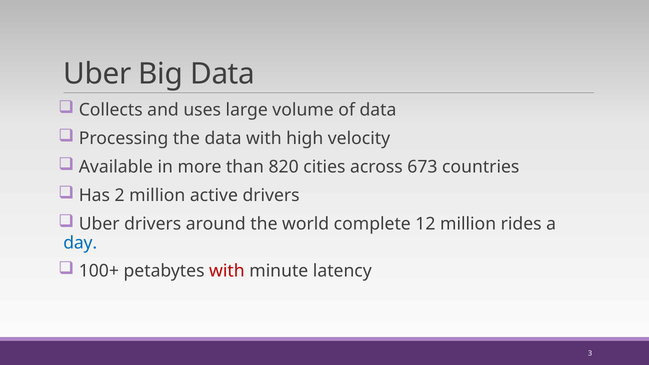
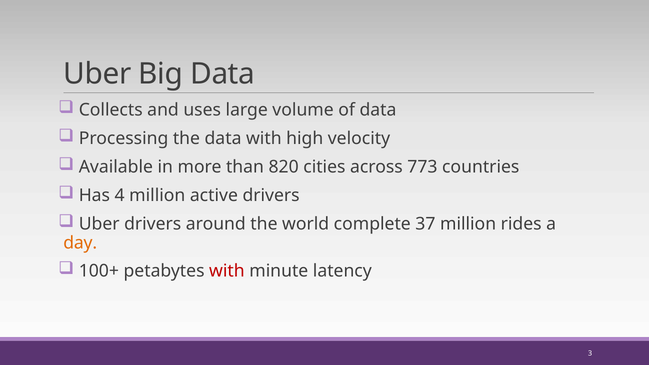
673: 673 -> 773
2: 2 -> 4
12: 12 -> 37
day colour: blue -> orange
